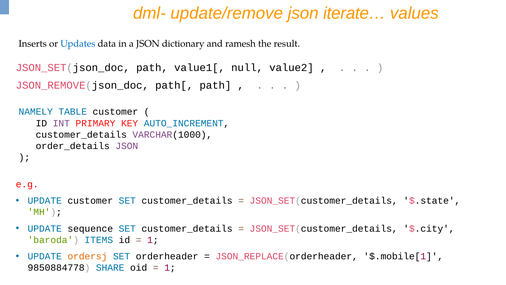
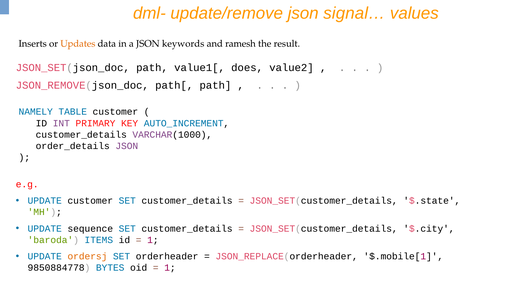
iterate…: iterate… -> signal…
Updates colour: blue -> orange
dictionary: dictionary -> keywords
null: null -> does
SHARE: SHARE -> BYTES
